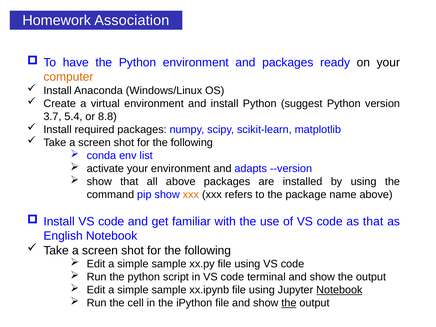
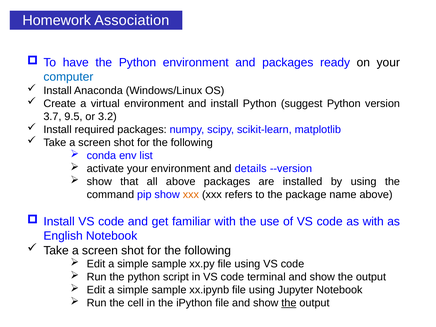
computer colour: orange -> blue
5.4: 5.4 -> 9.5
8.8: 8.8 -> 3.2
adapts: adapts -> details
as that: that -> with
Notebook at (339, 290) underline: present -> none
